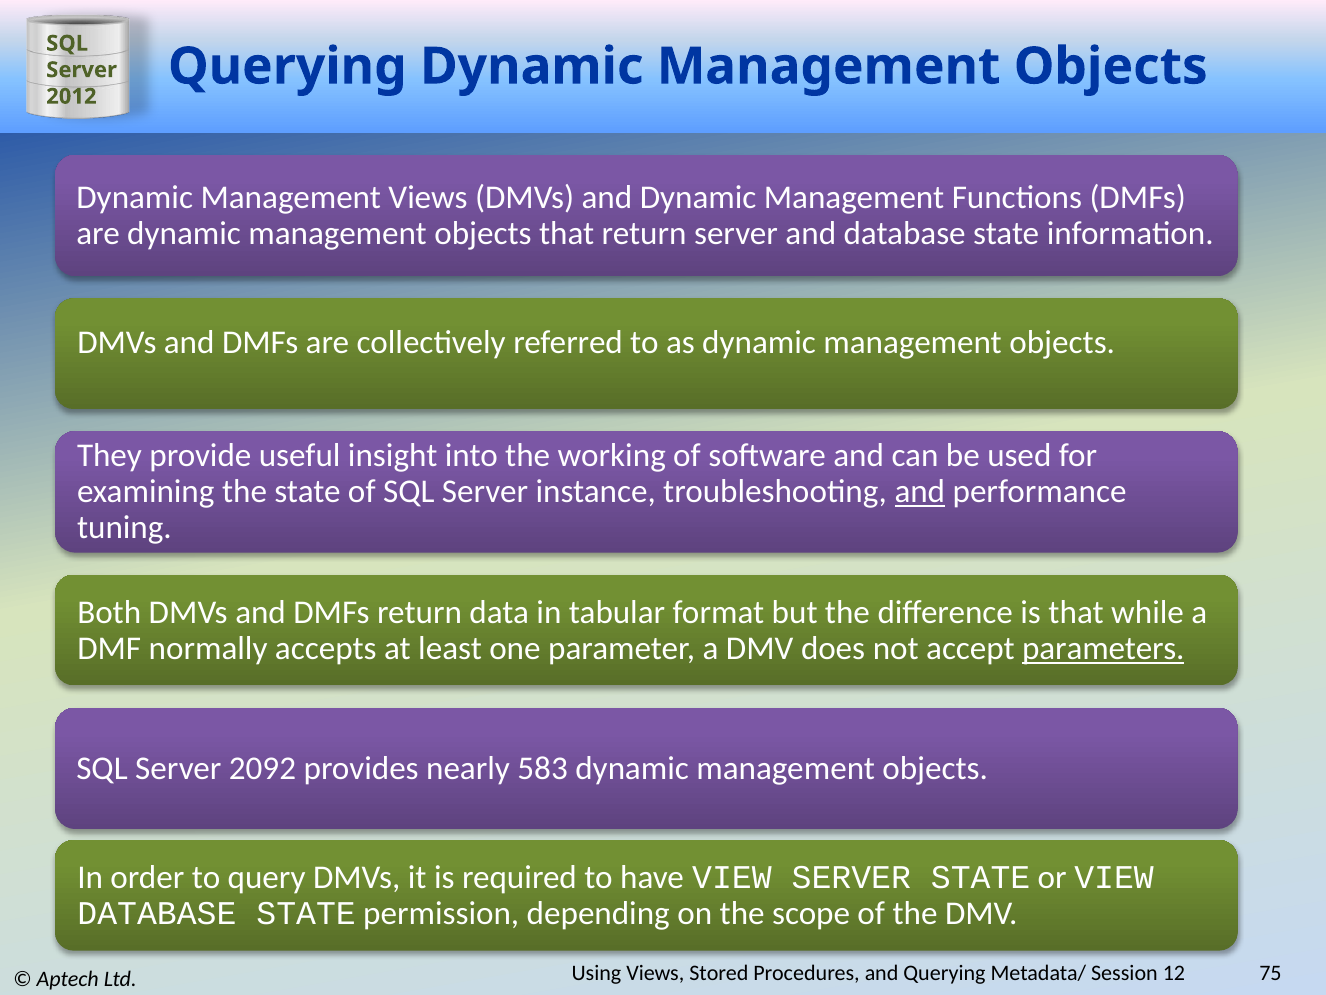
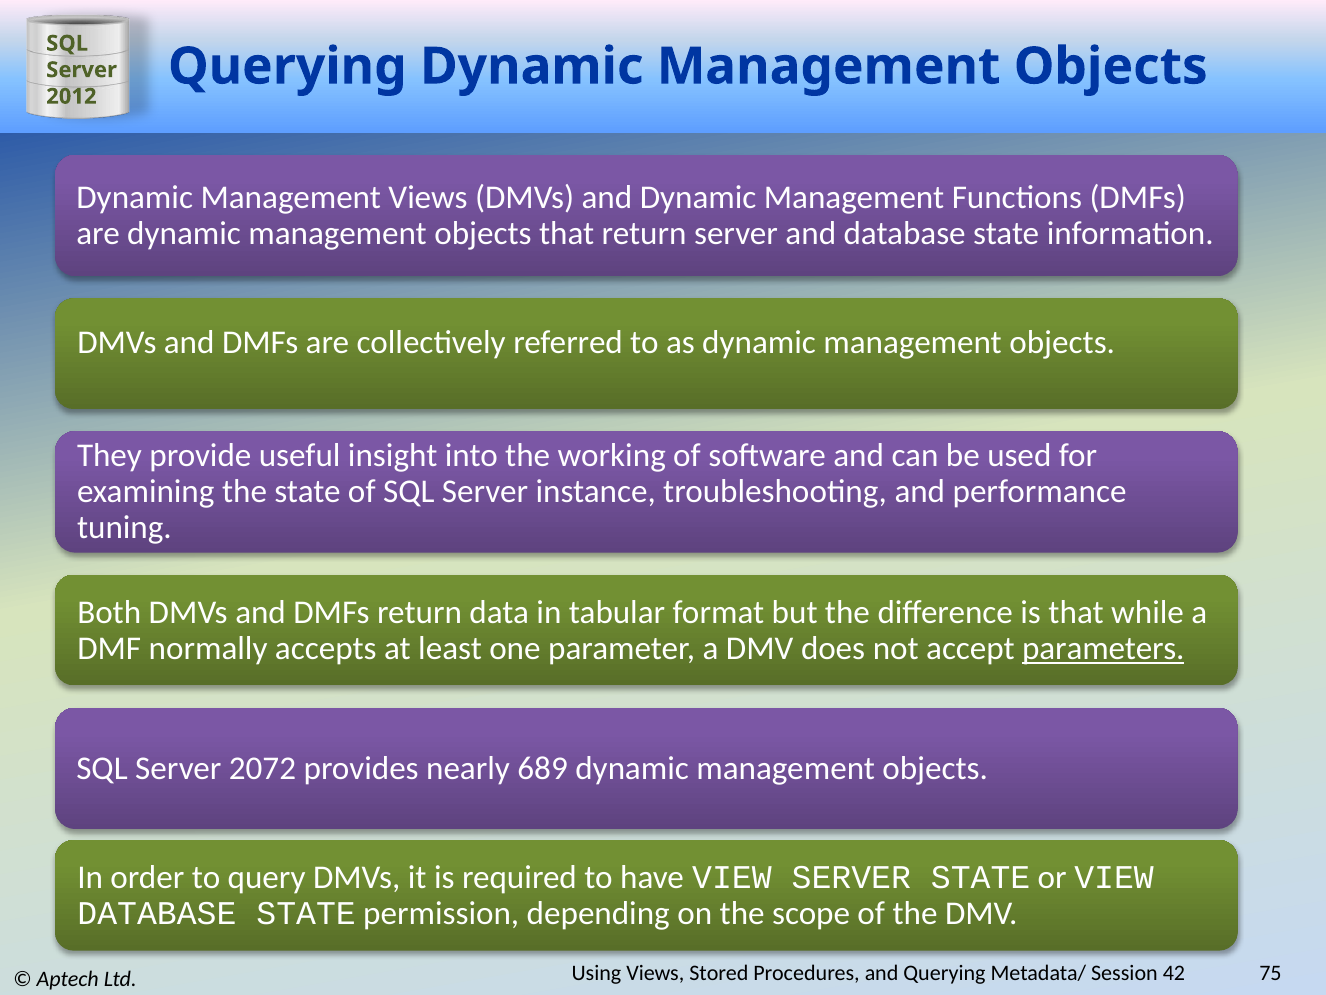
and at (920, 492) underline: present -> none
2092: 2092 -> 2072
583: 583 -> 689
12: 12 -> 42
